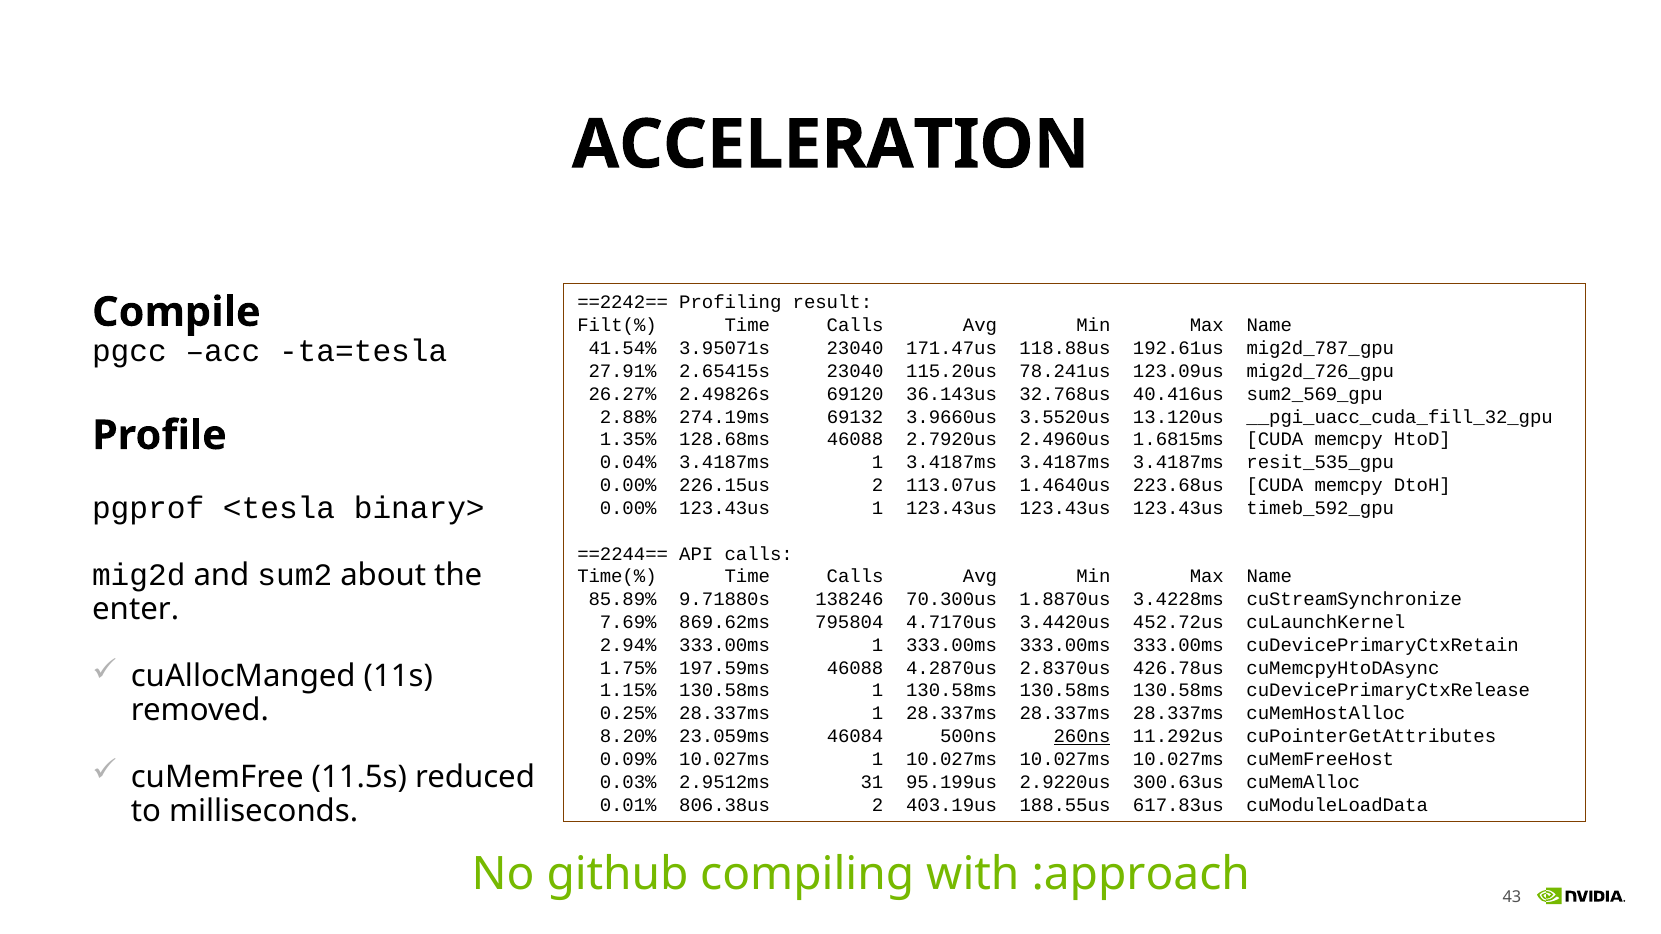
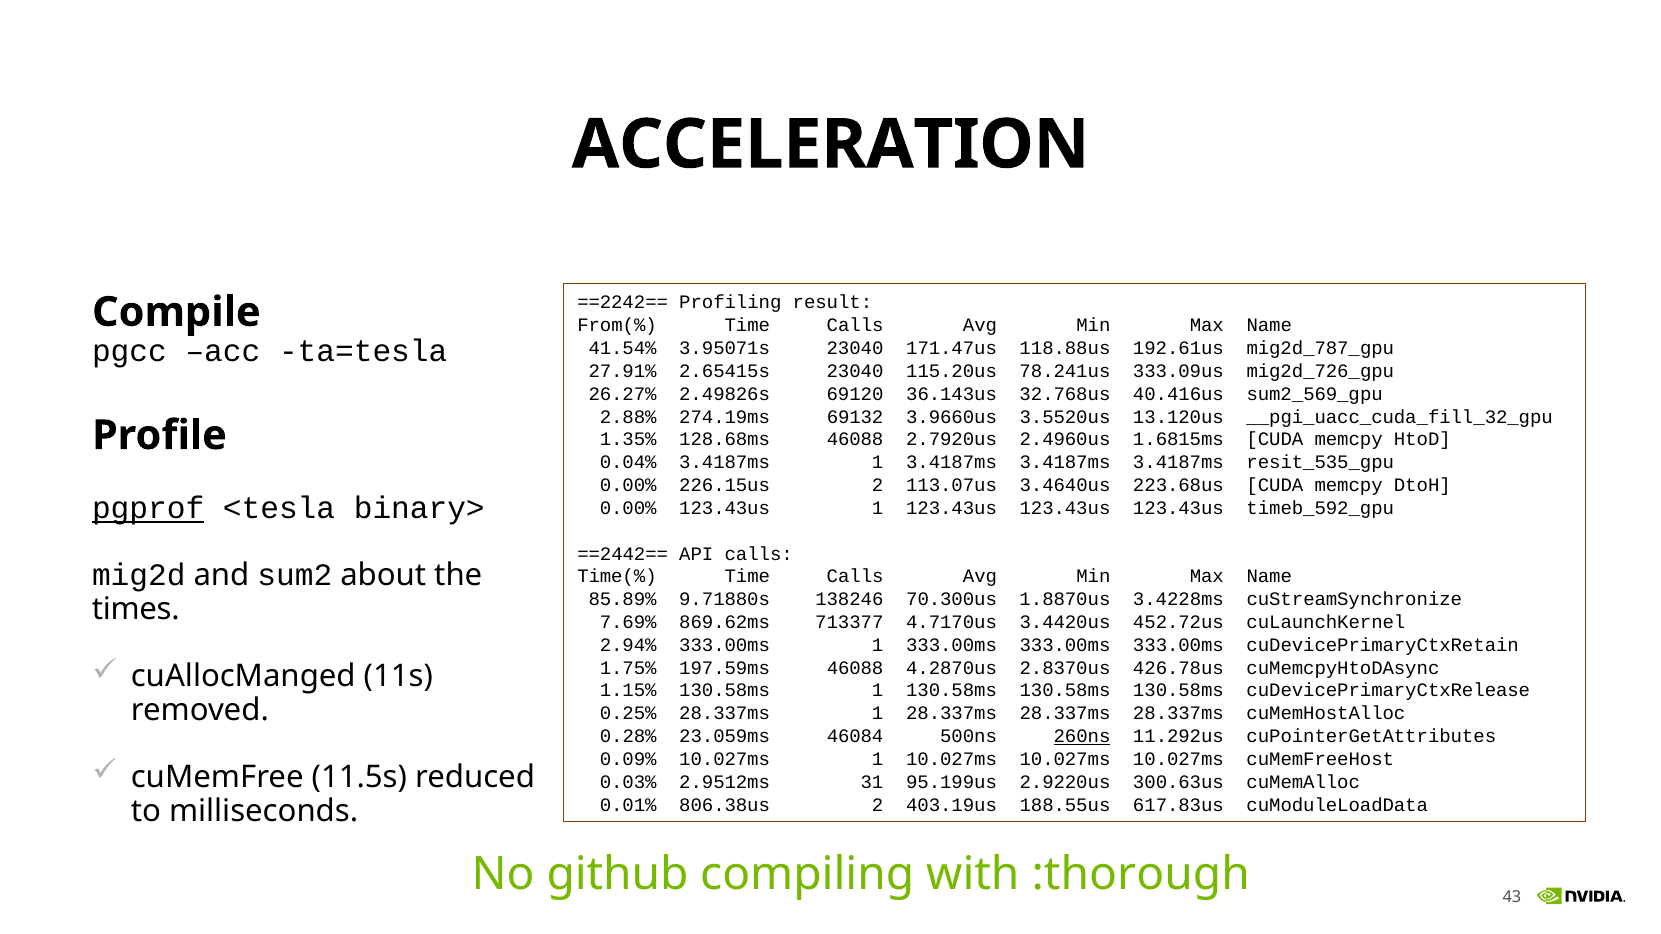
Filt(%: Filt(% -> From(%
123.09us: 123.09us -> 333.09us
1.4640us: 1.4640us -> 3.4640us
pgprof underline: none -> present
==2244==: ==2244== -> ==2442==
enter: enter -> times
795804: 795804 -> 713377
8.20%: 8.20% -> 0.28%
:approach: :approach -> :thorough
